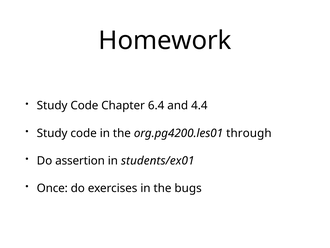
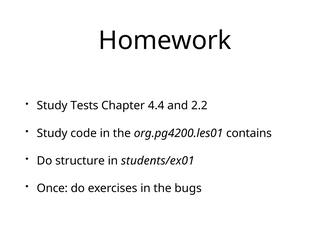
Code at (84, 105): Code -> Tests
6.4: 6.4 -> 4.4
4.4: 4.4 -> 2.2
through: through -> contains
assertion: assertion -> structure
